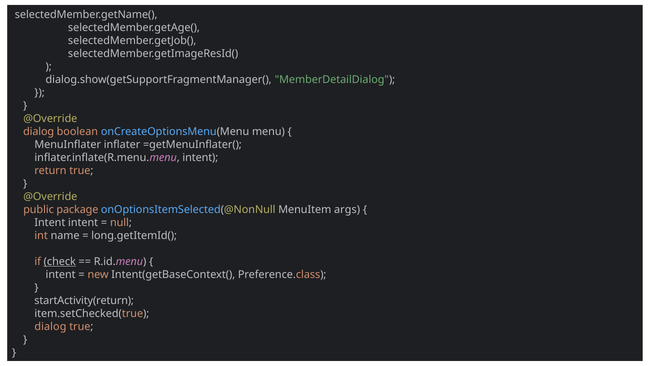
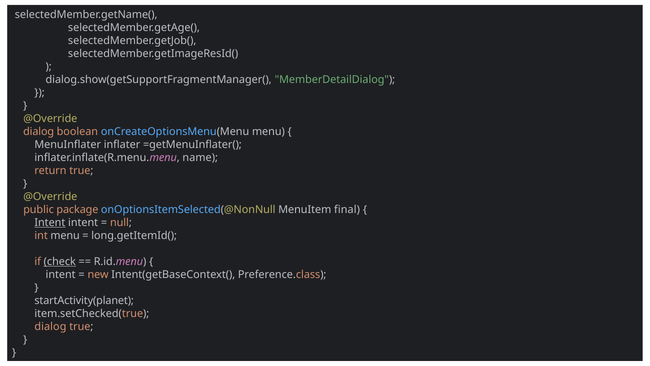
inflater.inflate(R.menu.menu intent: intent -> name
args: args -> final
Intent at (50, 222) underline: none -> present
int name: name -> menu
startActivity(return: startActivity(return -> startActivity(planet
